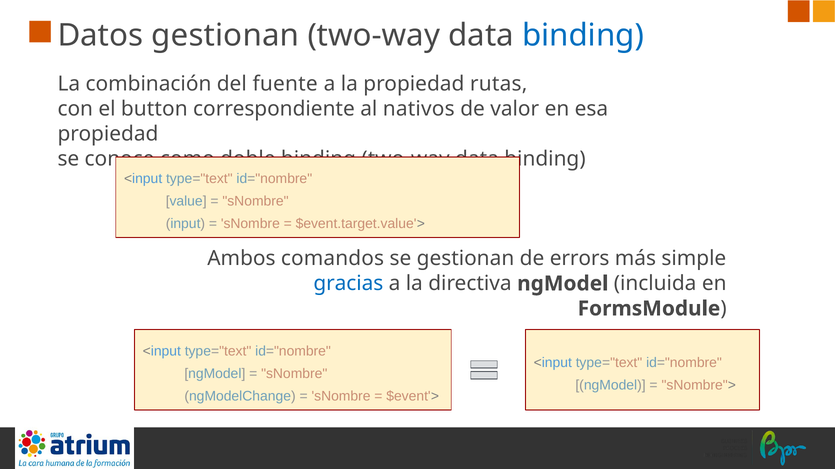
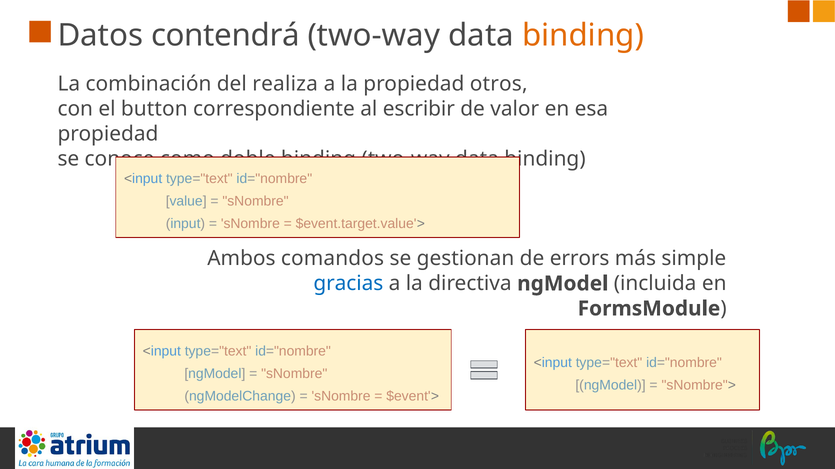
Datos gestionan: gestionan -> contendrá
binding at (583, 35) colour: blue -> orange
fuente: fuente -> realiza
rutas: rutas -> otros
nativos: nativos -> escribir
